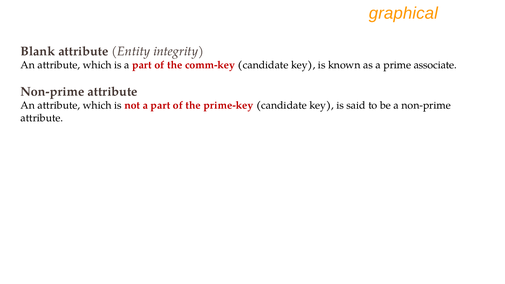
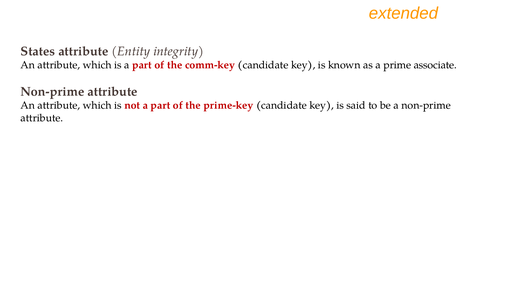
graphical: graphical -> extended
Blank: Blank -> States
